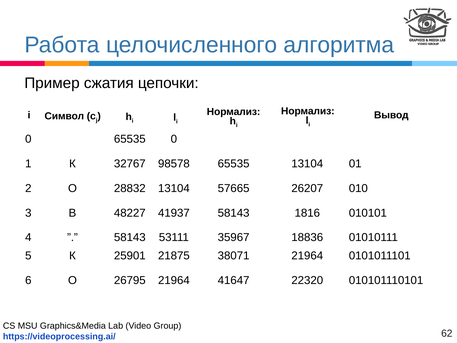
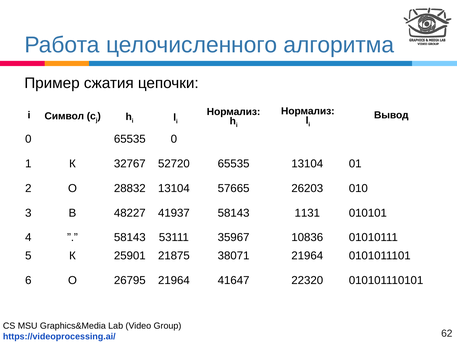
98578: 98578 -> 52720
26207: 26207 -> 26203
1816: 1816 -> 1131
18836: 18836 -> 10836
